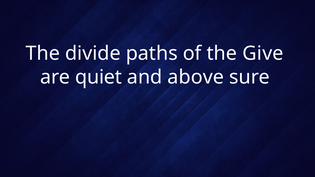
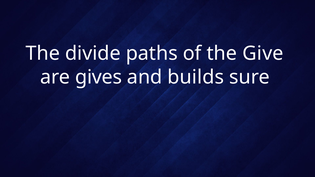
quiet: quiet -> gives
above: above -> builds
